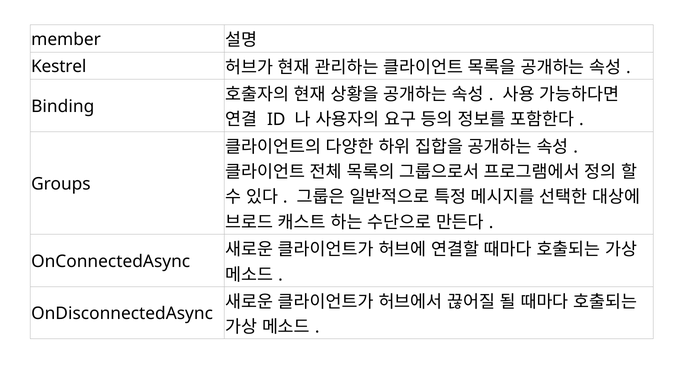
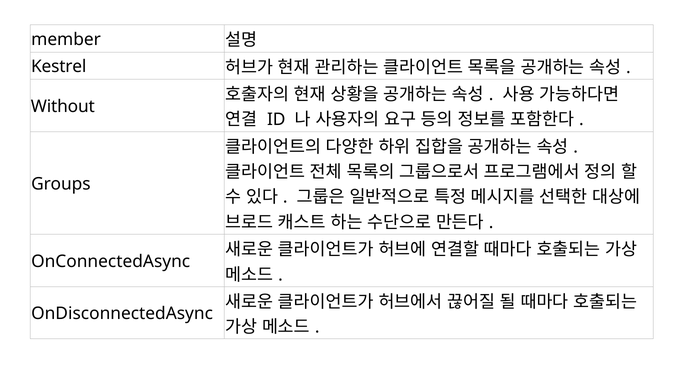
Binding: Binding -> Without
